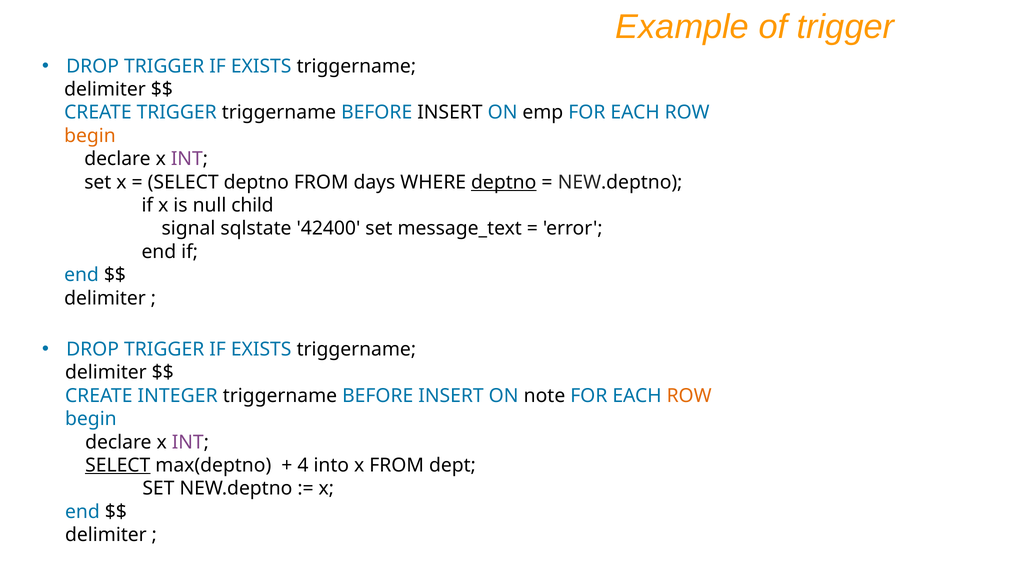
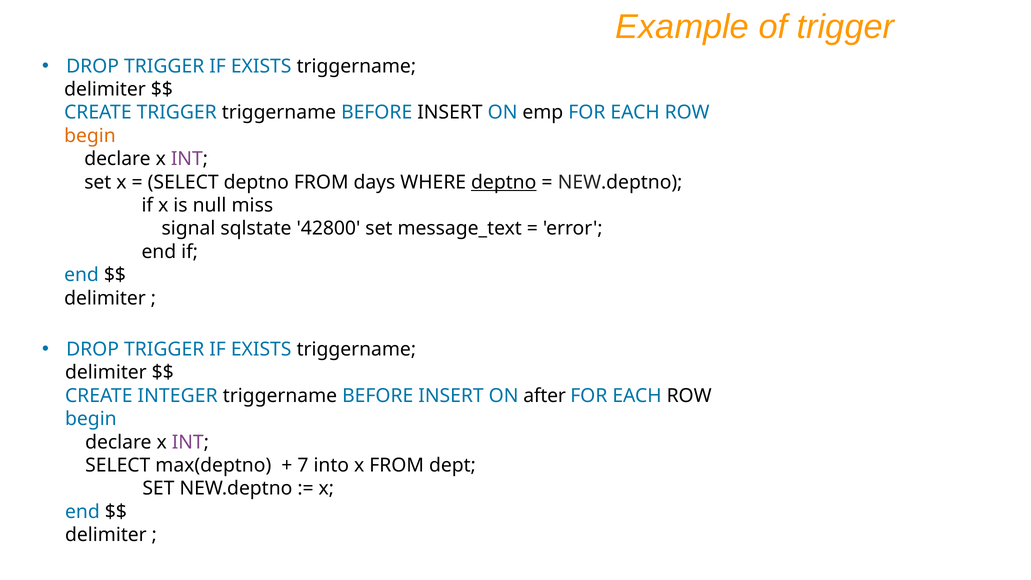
child: child -> miss
42400: 42400 -> 42800
note: note -> after
ROW at (689, 396) colour: orange -> black
SELECT at (118, 465) underline: present -> none
4: 4 -> 7
